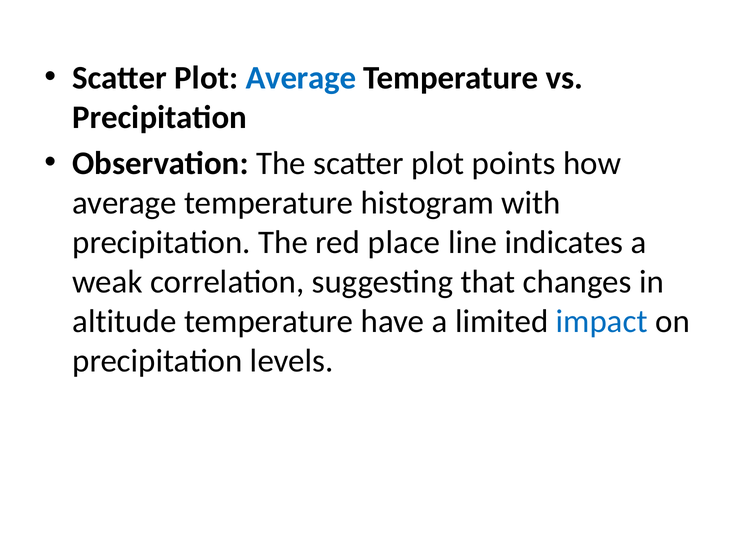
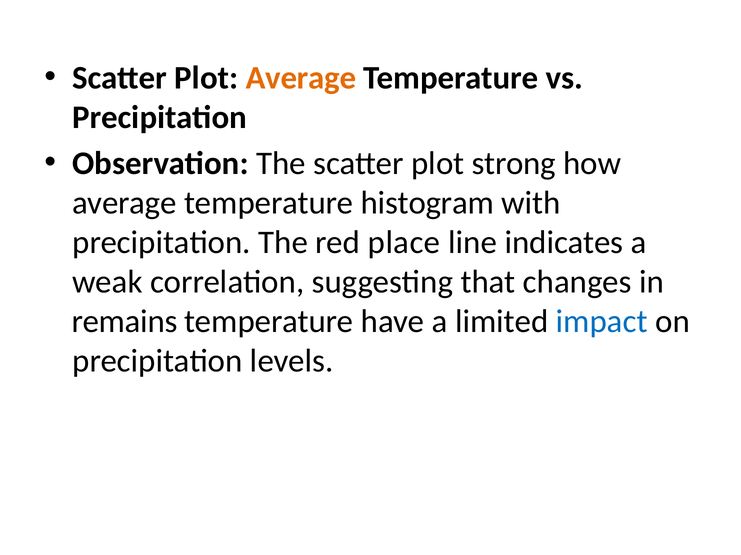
Average at (301, 78) colour: blue -> orange
points: points -> strong
altitude: altitude -> remains
